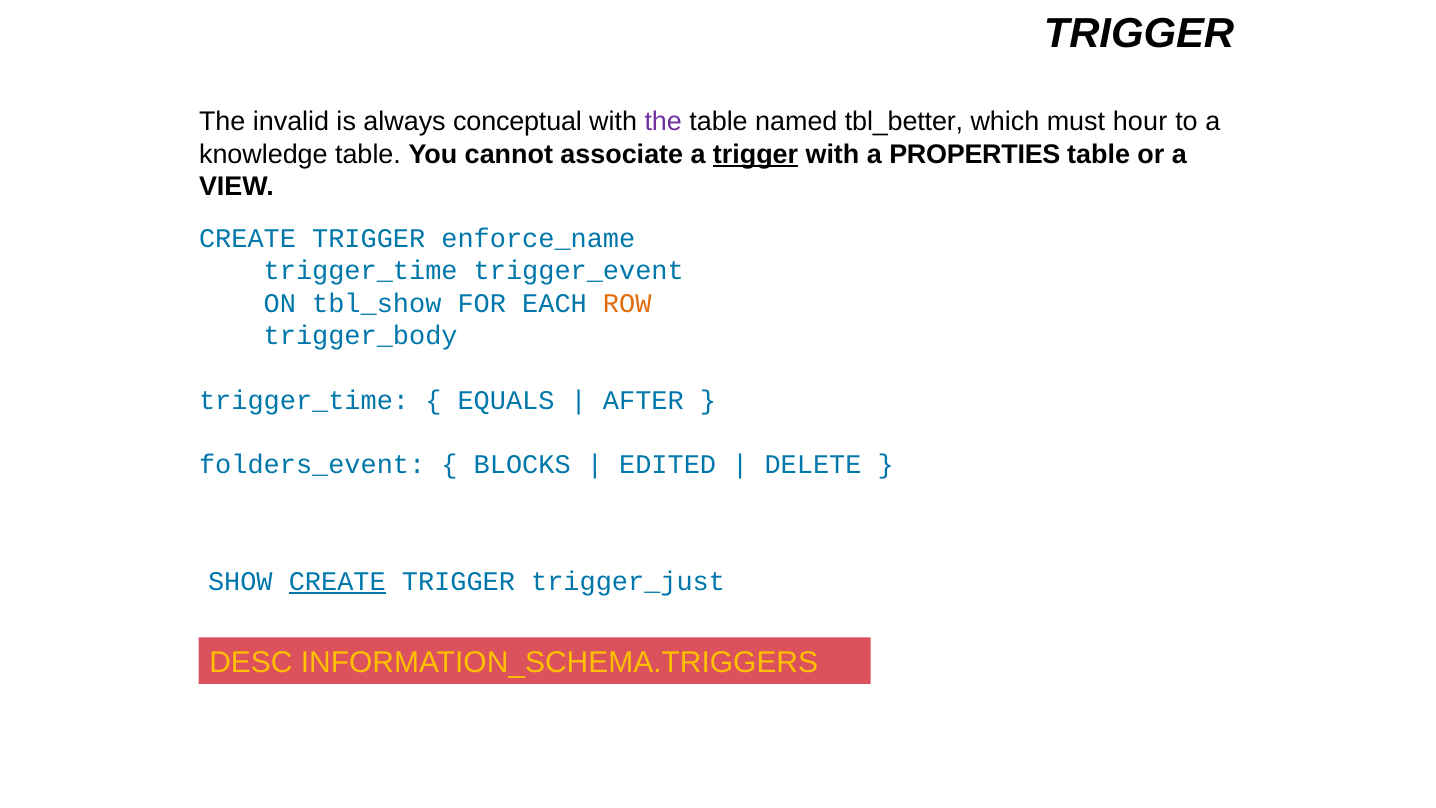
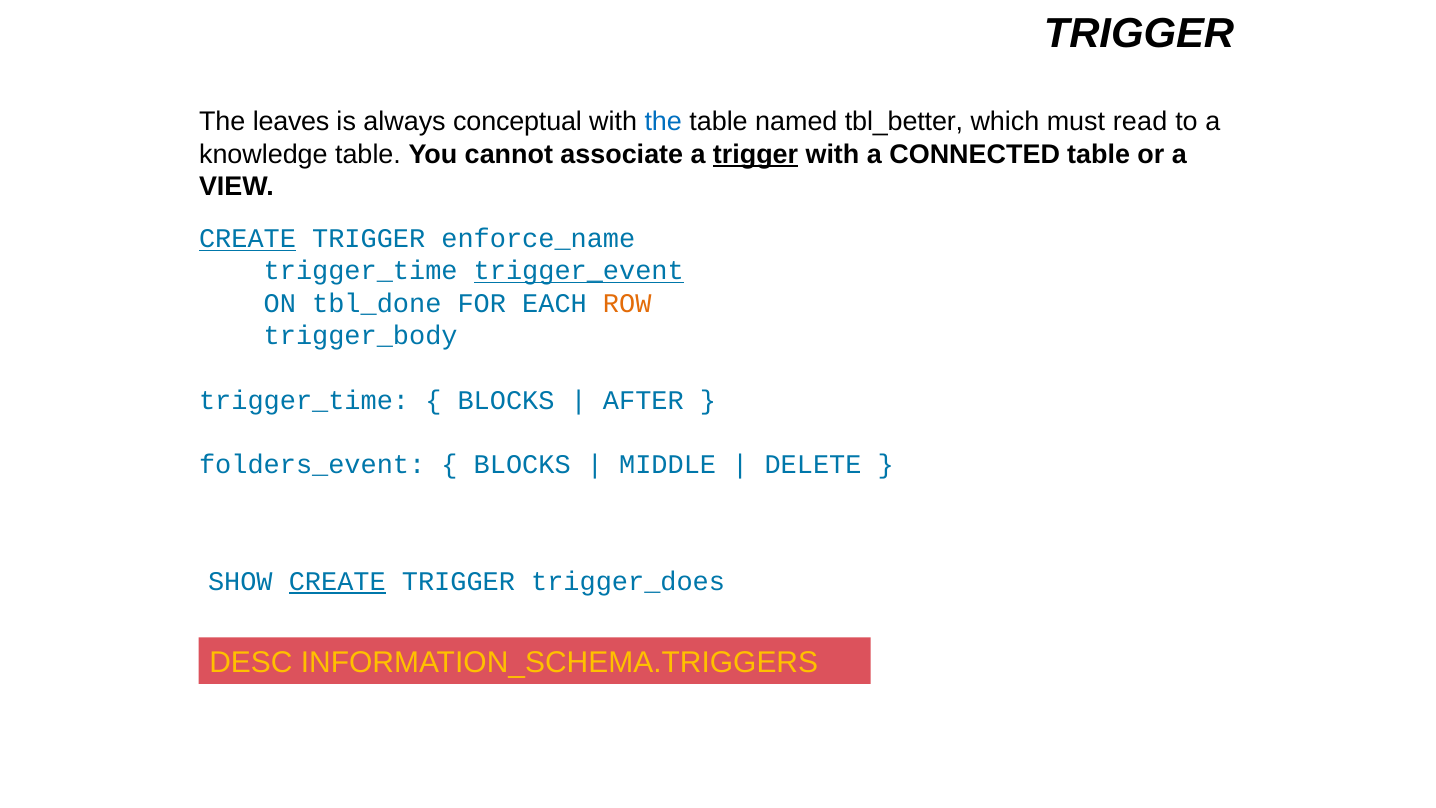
invalid: invalid -> leaves
the at (663, 122) colour: purple -> blue
hour: hour -> read
PROPERTIES: PROPERTIES -> CONNECTED
CREATE at (248, 239) underline: none -> present
trigger_event underline: none -> present
tbl_show: tbl_show -> tbl_done
EQUALS at (506, 400): EQUALS -> BLOCKS
EDITED: EDITED -> MIDDLE
trigger_just: trigger_just -> trigger_does
